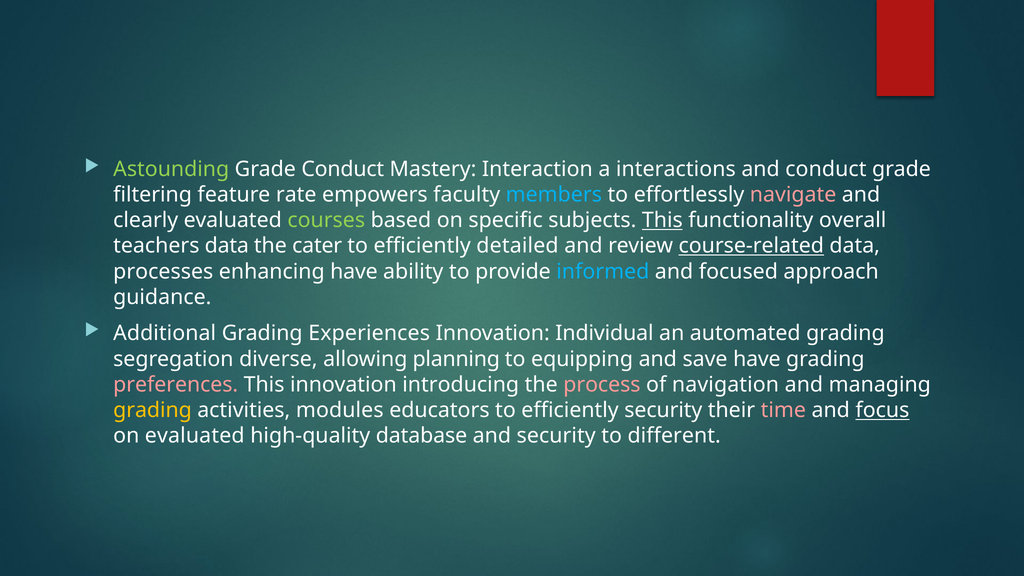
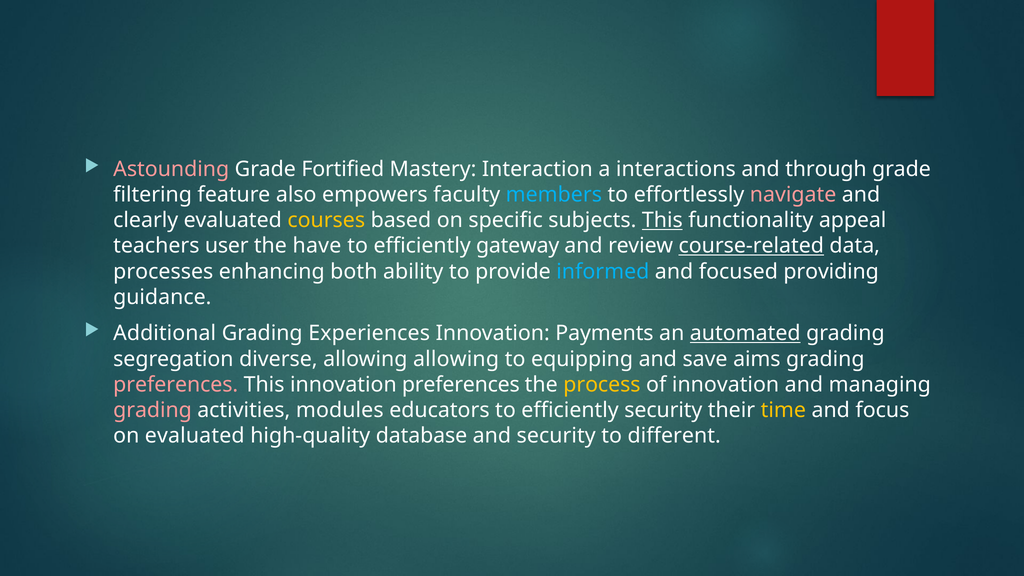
Astounding colour: light green -> pink
Grade Conduct: Conduct -> Fortified
and conduct: conduct -> through
rate: rate -> also
courses colour: light green -> yellow
overall: overall -> appeal
teachers data: data -> user
cater: cater -> have
detailed: detailed -> gateway
enhancing have: have -> both
approach: approach -> providing
Individual: Individual -> Payments
automated underline: none -> present
allowing planning: planning -> allowing
save have: have -> aims
innovation introducing: introducing -> preferences
process colour: pink -> yellow
of navigation: navigation -> innovation
grading at (153, 410) colour: yellow -> pink
time colour: pink -> yellow
focus underline: present -> none
